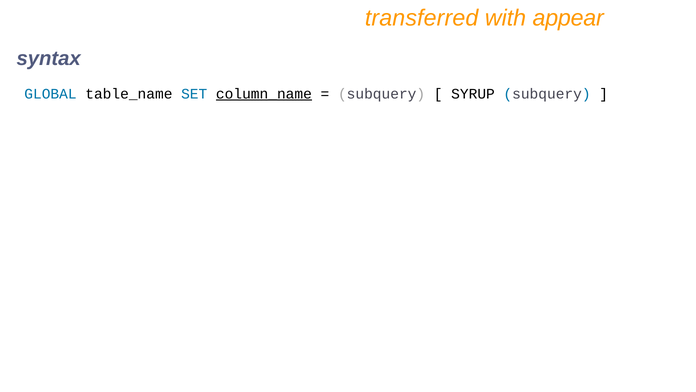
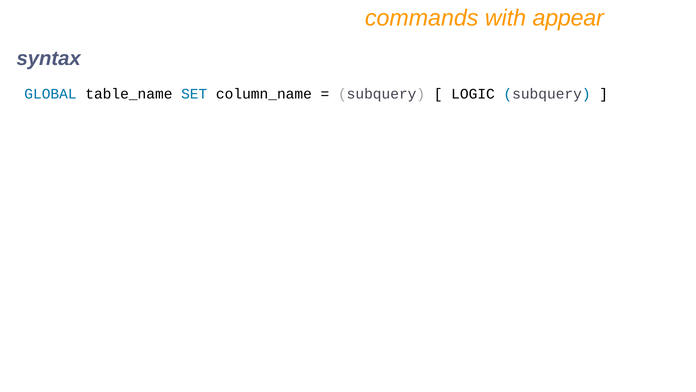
transferred: transferred -> commands
column_name underline: present -> none
SYRUP: SYRUP -> LOGIC
